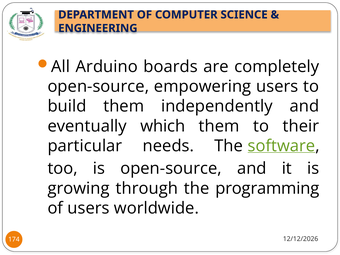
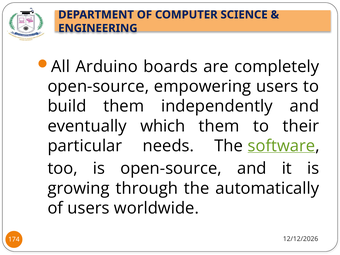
programming: programming -> automatically
